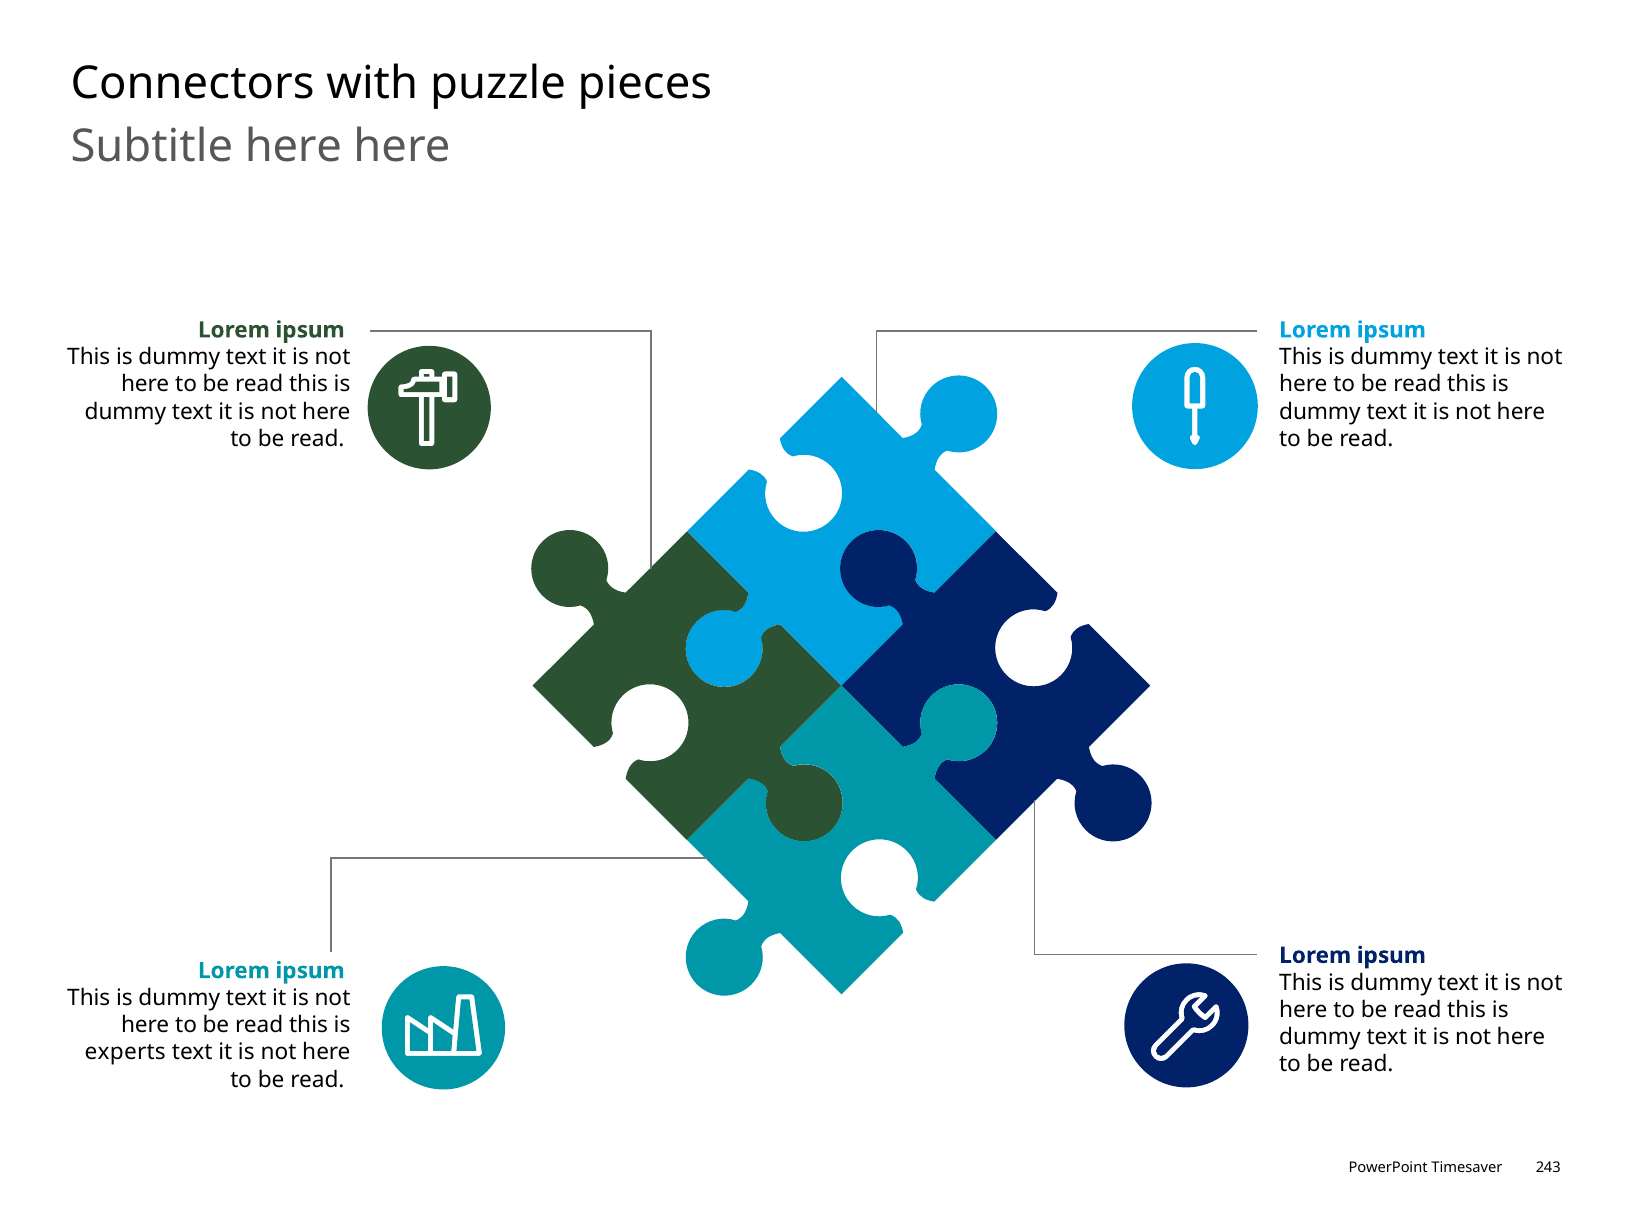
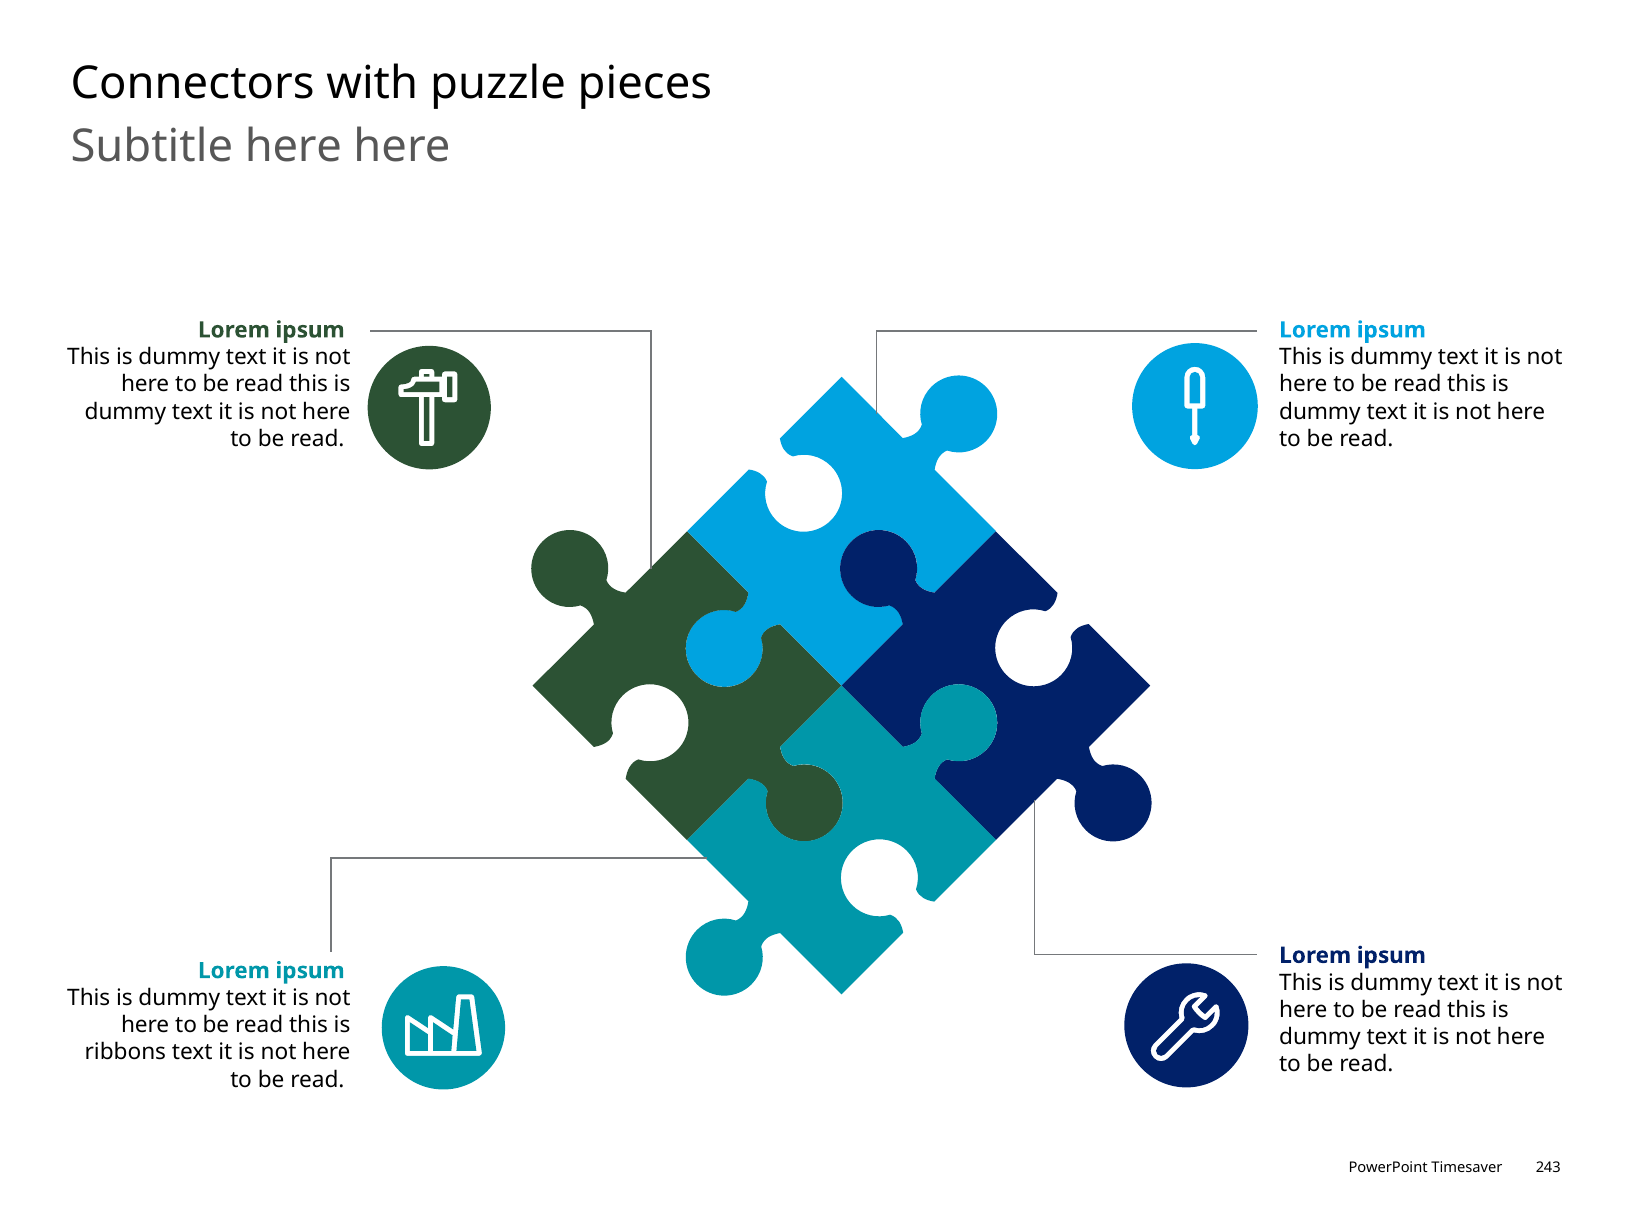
experts: experts -> ribbons
